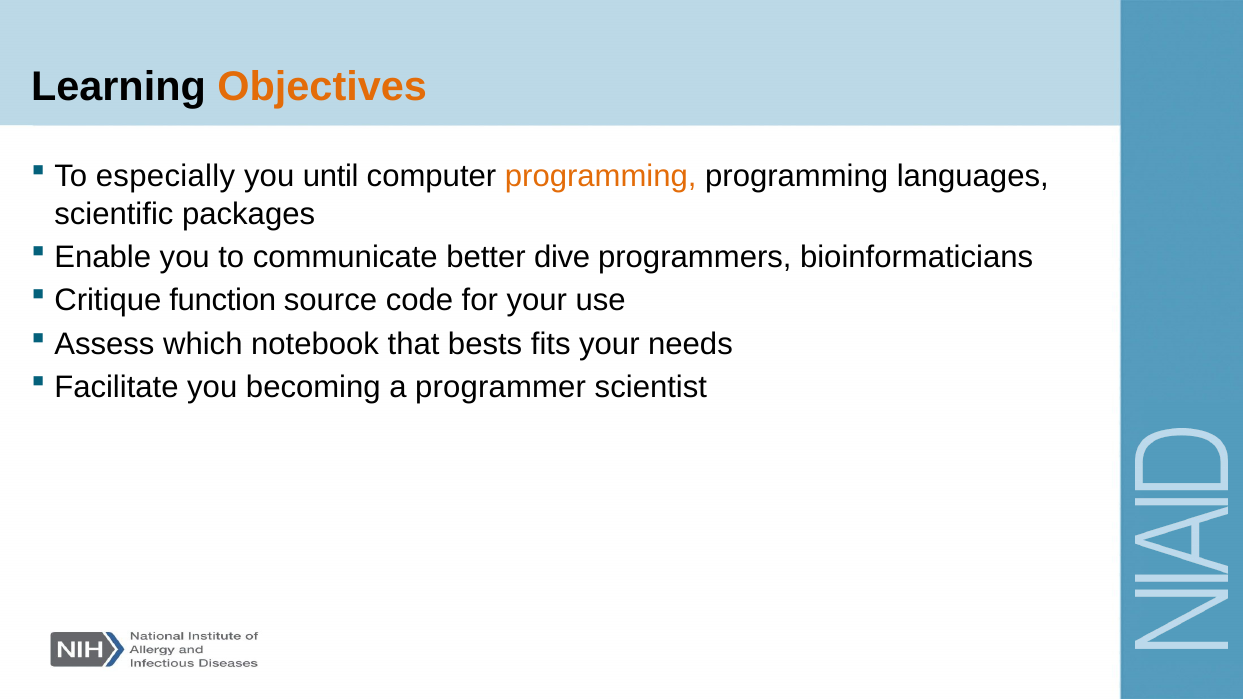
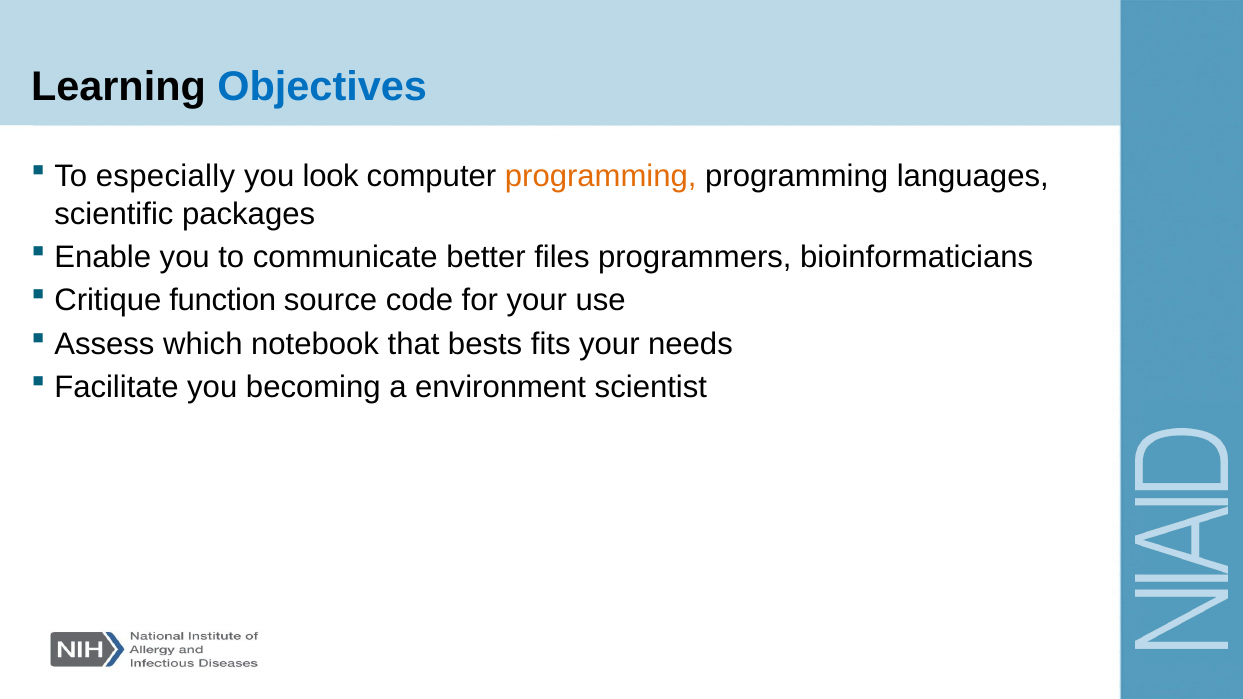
Objectives colour: orange -> blue
until: until -> look
dive: dive -> files
programmer: programmer -> environment
